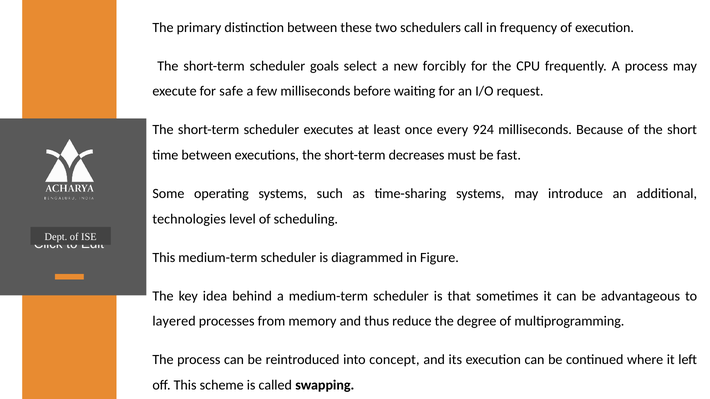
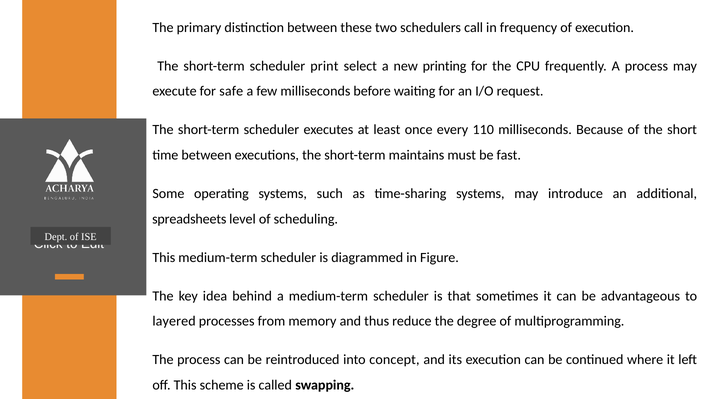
goals: goals -> print
forcibly: forcibly -> printing
924: 924 -> 110
decreases: decreases -> maintains
technologies: technologies -> spreadsheets
